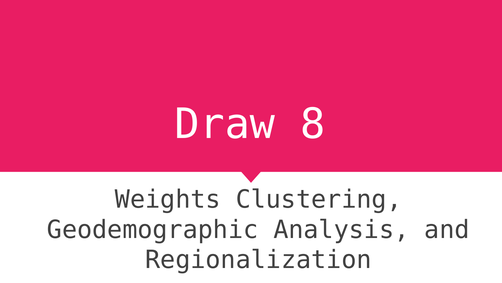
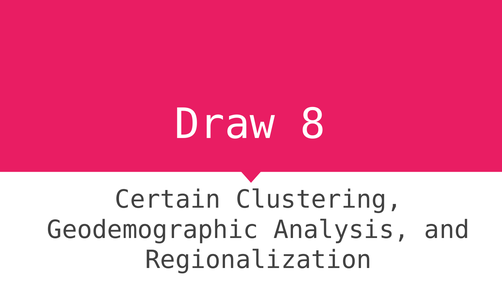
Weights: Weights -> Certain
